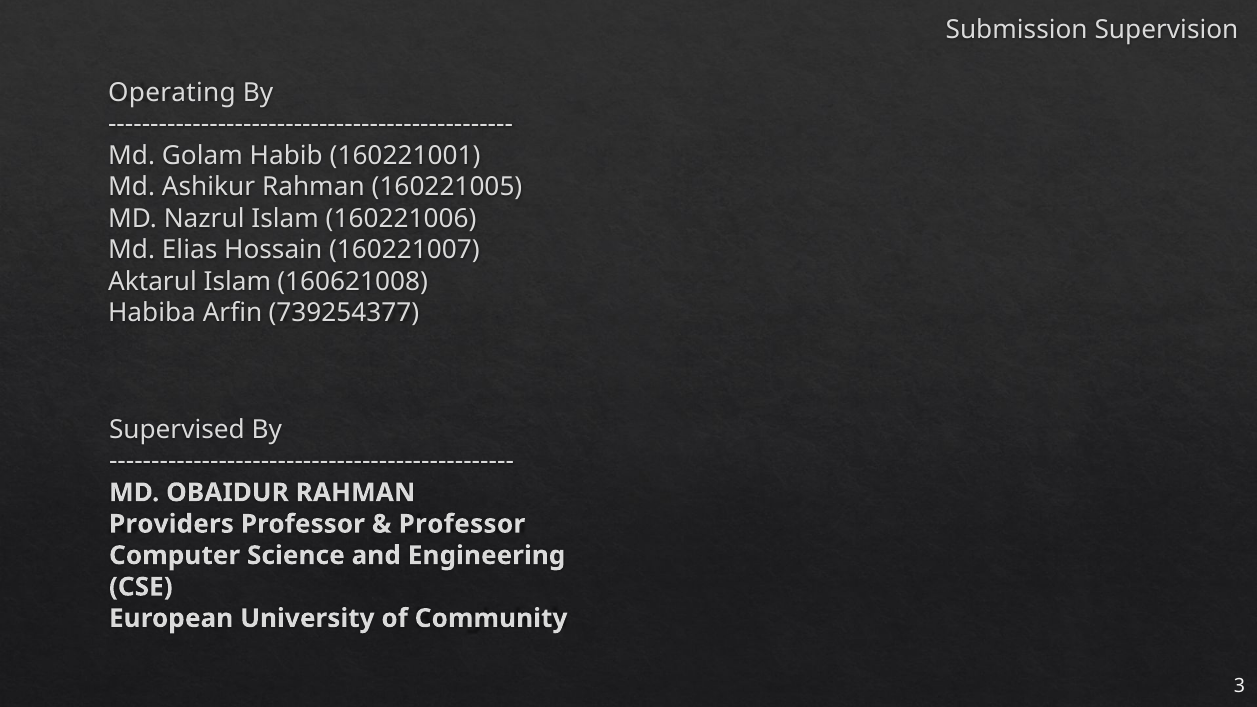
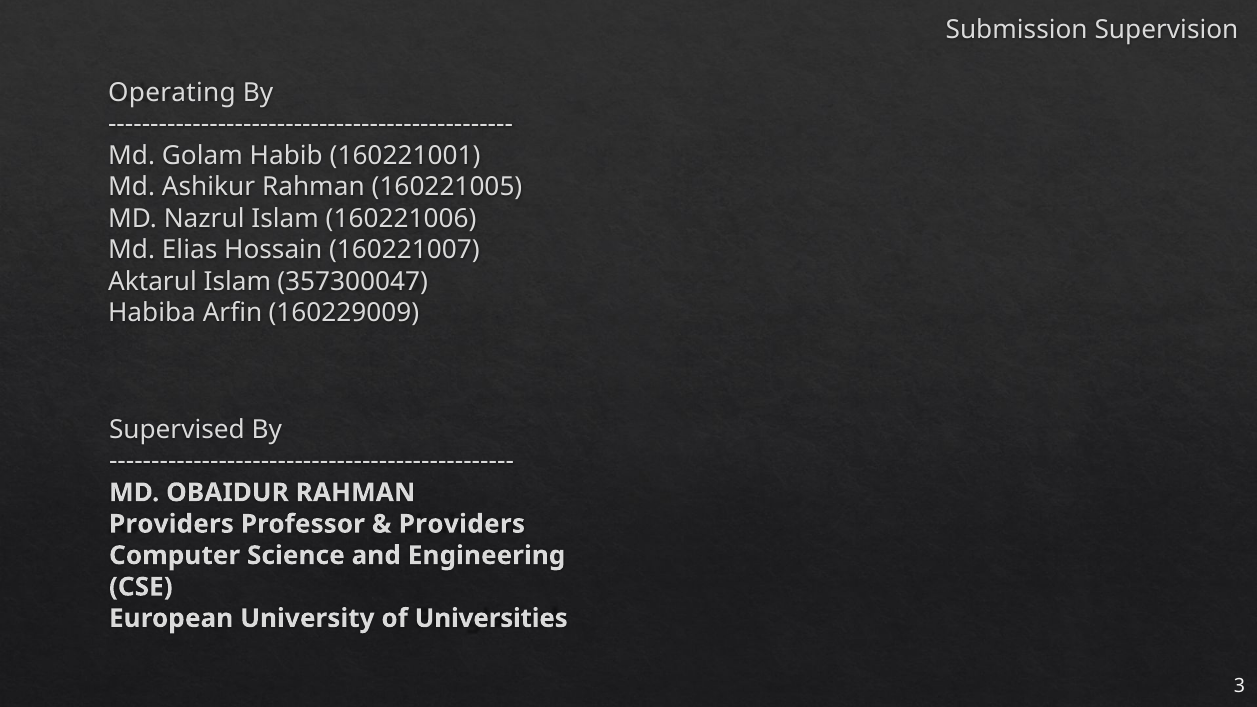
160621008: 160621008 -> 357300047
739254377: 739254377 -> 160229009
Professor at (462, 524): Professor -> Providers
Community: Community -> Universities
